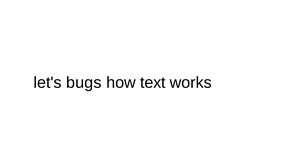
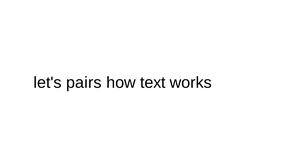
bugs: bugs -> pairs
